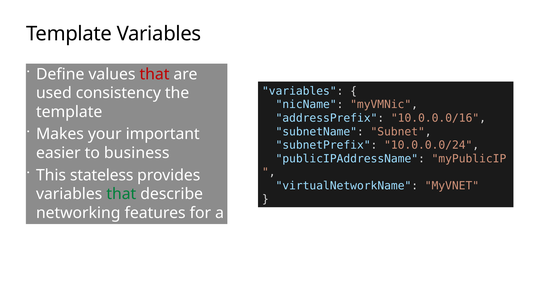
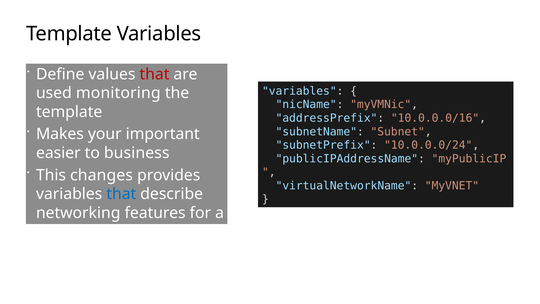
consistency: consistency -> monitoring
stateless: stateless -> changes
that at (121, 194) colour: green -> blue
